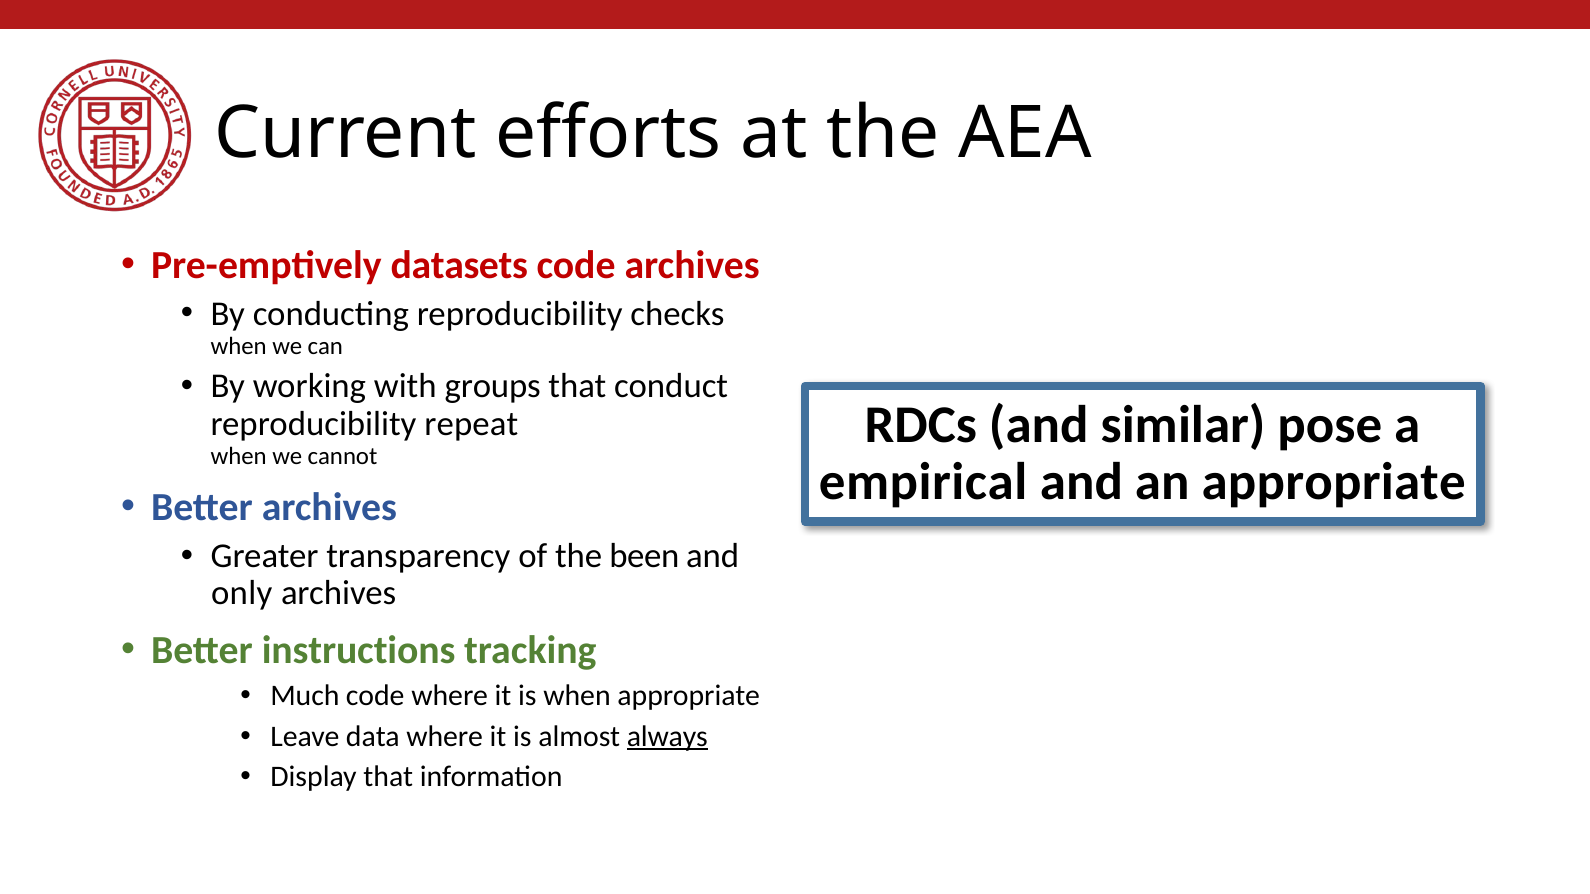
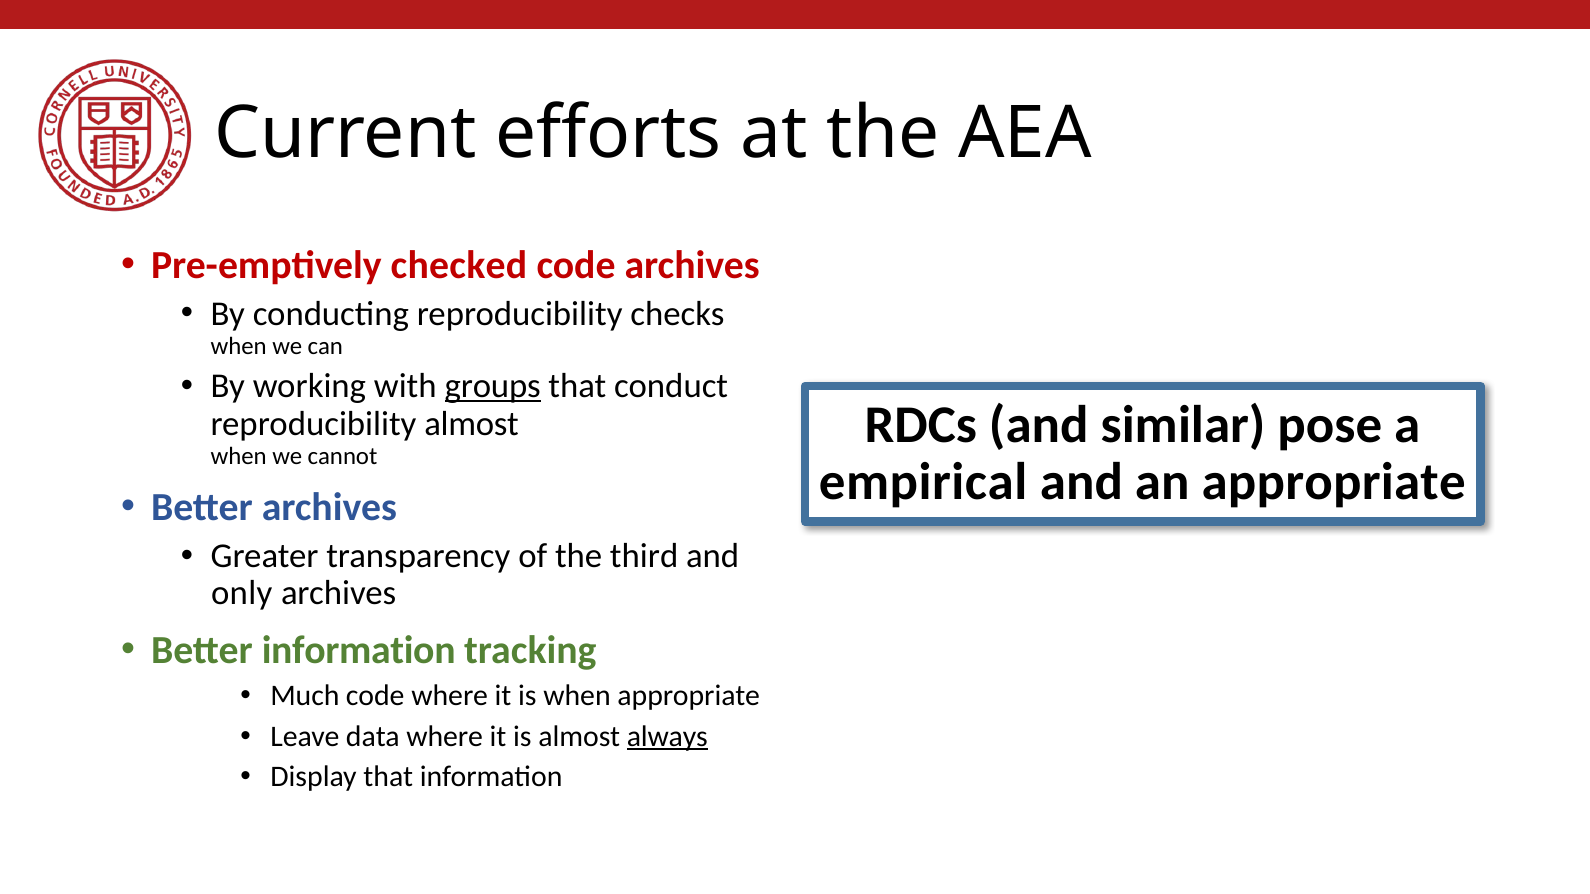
datasets: datasets -> checked
groups underline: none -> present
reproducibility repeat: repeat -> almost
been: been -> third
Better instructions: instructions -> information
